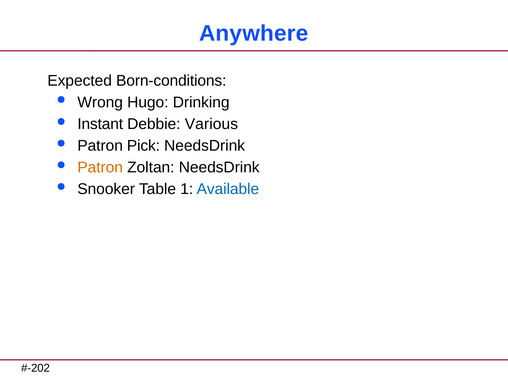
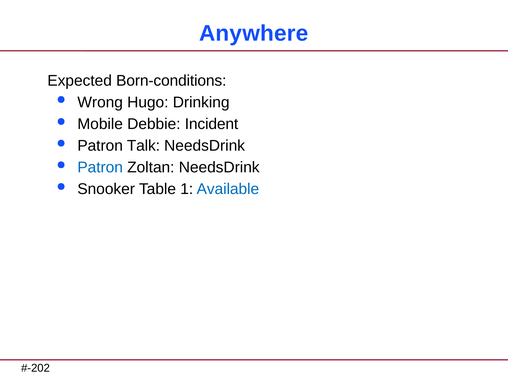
Instant: Instant -> Mobile
Various: Various -> Incident
Pick: Pick -> Talk
Patron at (100, 167) colour: orange -> blue
